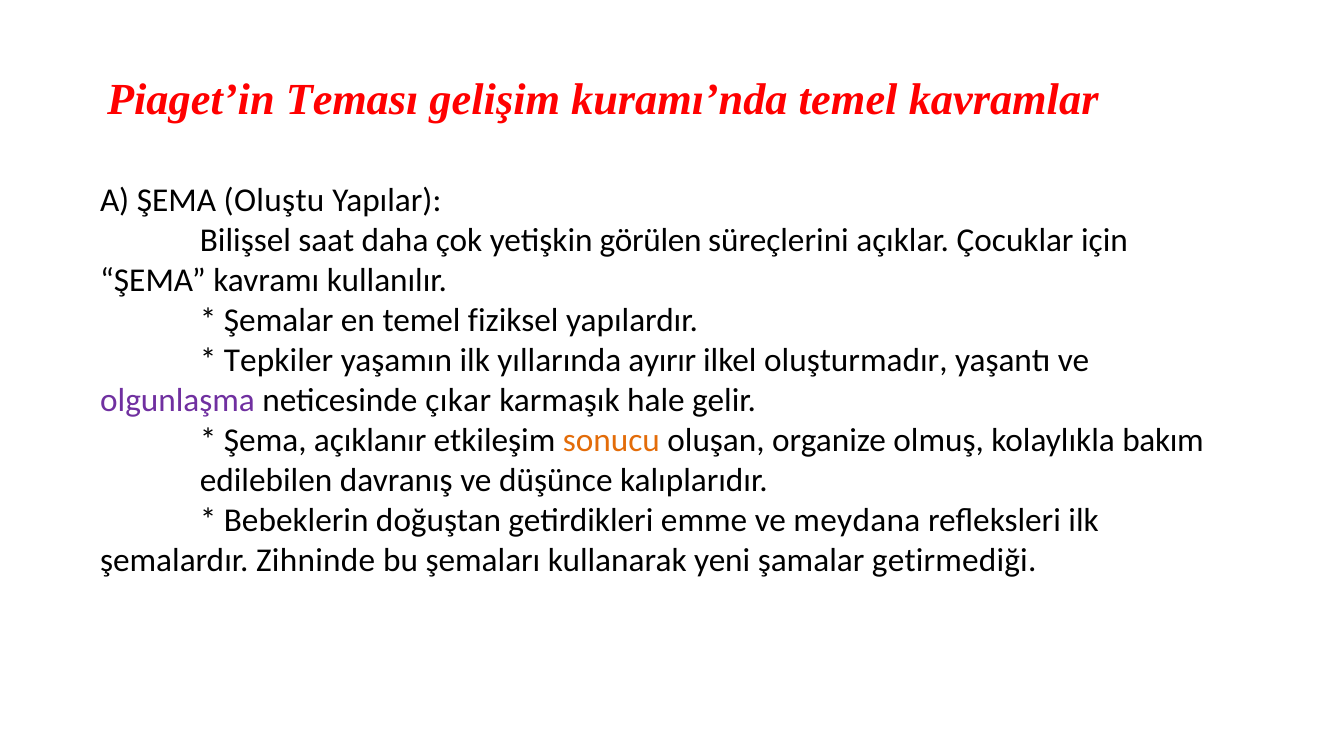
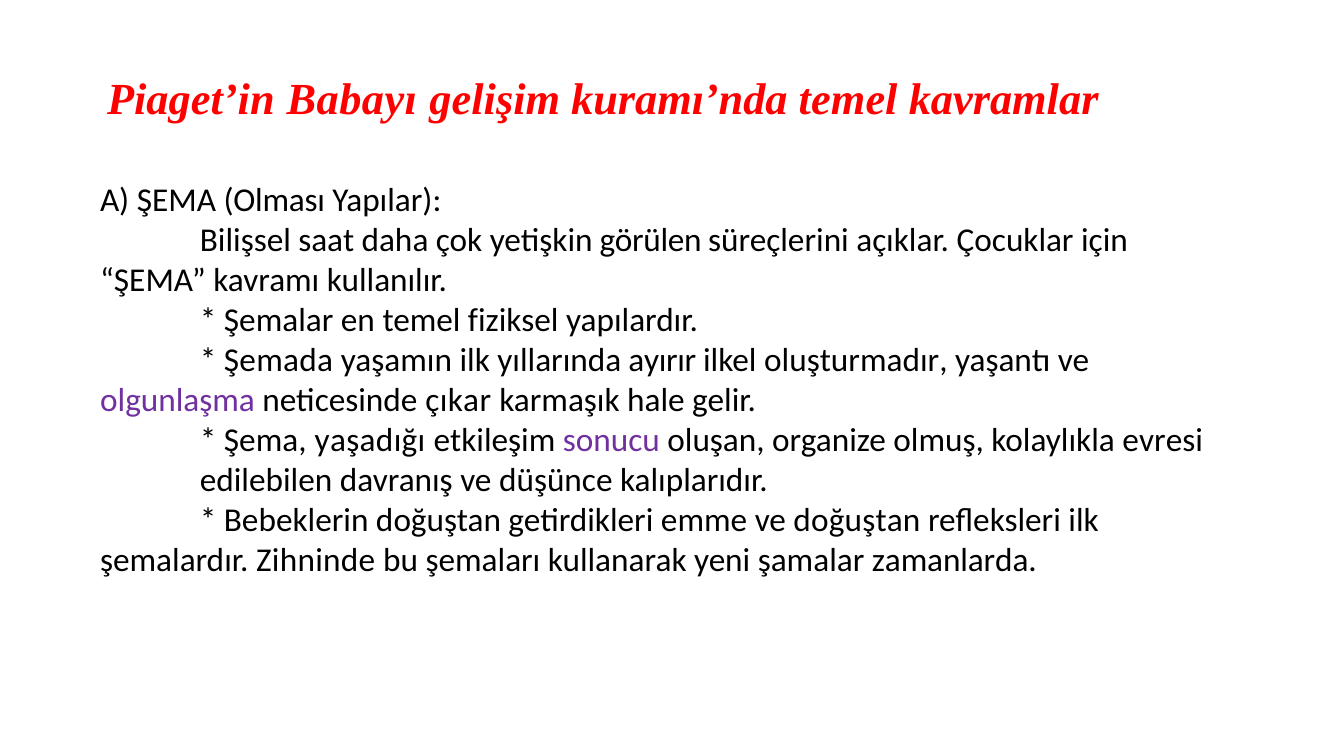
Teması: Teması -> Babayı
Oluştu: Oluştu -> Olması
Tepkiler: Tepkiler -> Şemada
açıklanır: açıklanır -> yaşadığı
sonucu colour: orange -> purple
bakım: bakım -> evresi
ve meydana: meydana -> doğuştan
getirmediği: getirmediği -> zamanlarda
